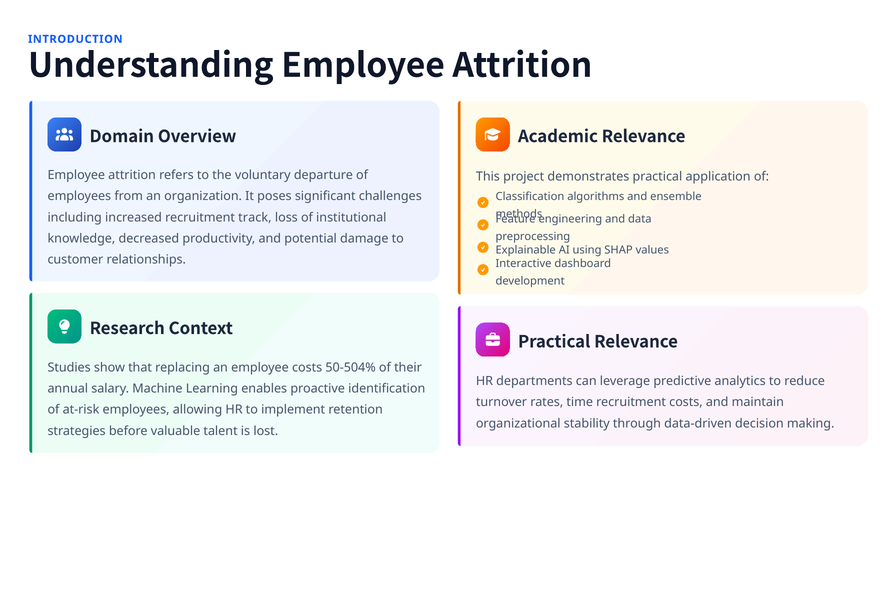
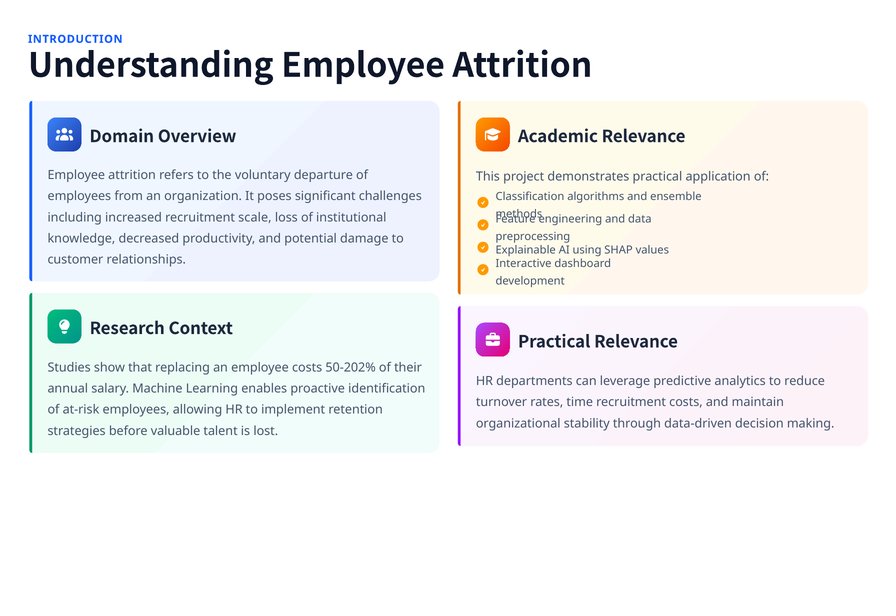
track: track -> scale
50-504%: 50-504% -> 50-202%
